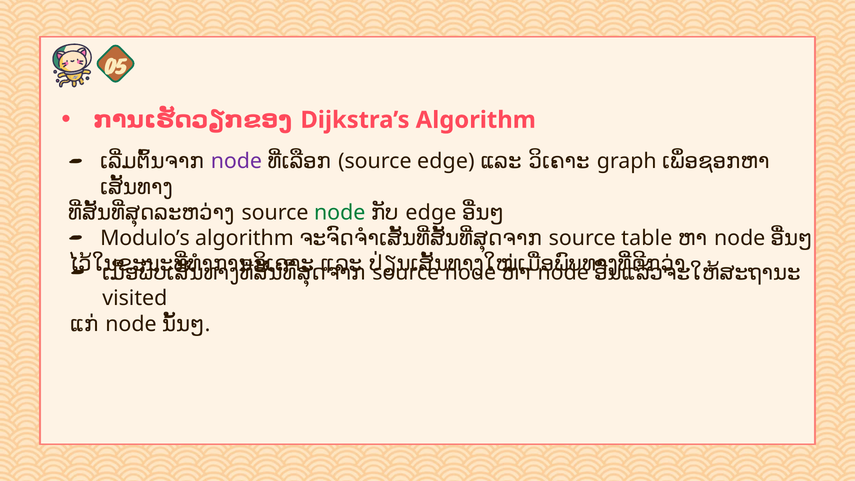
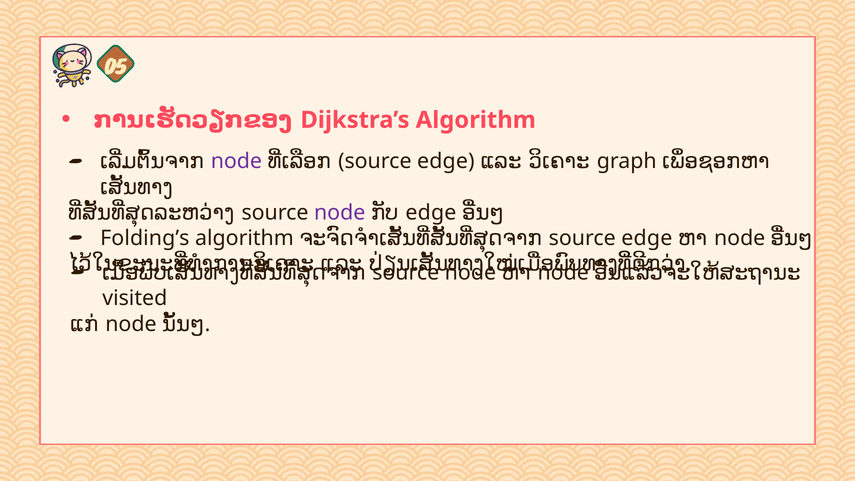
node at (340, 213) colour: green -> purple
Modulo’s: Modulo’s -> Folding’s
table at (647, 238): table -> edge
